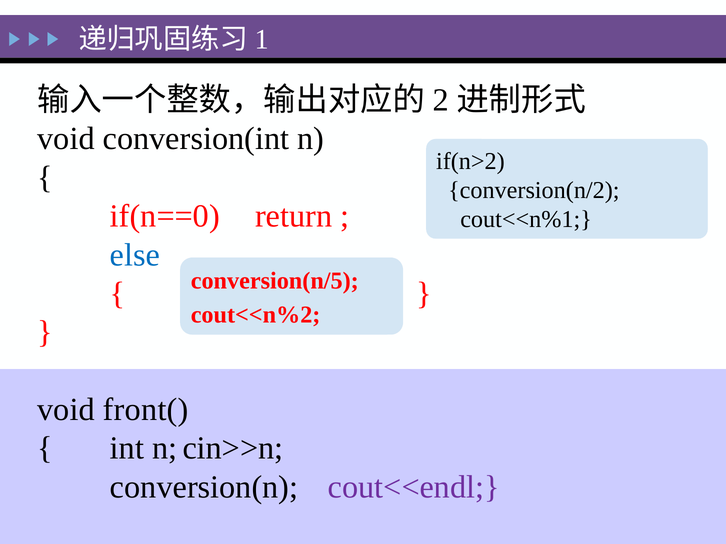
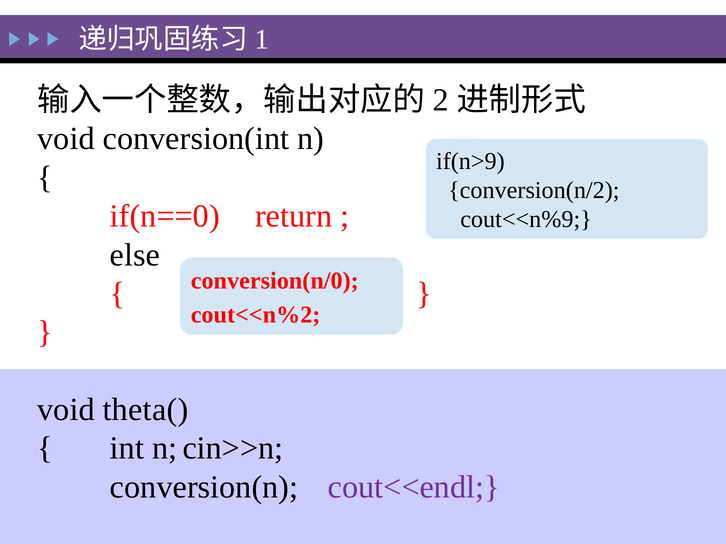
if(n>2: if(n>2 -> if(n>9
cout<<n%1: cout<<n%1 -> cout<<n%9
else colour: blue -> black
conversion(n/5: conversion(n/5 -> conversion(n/0
front(: front( -> theta(
